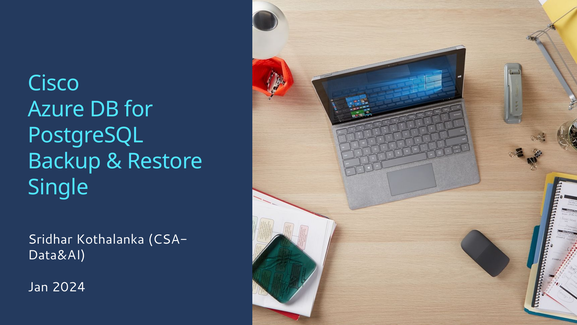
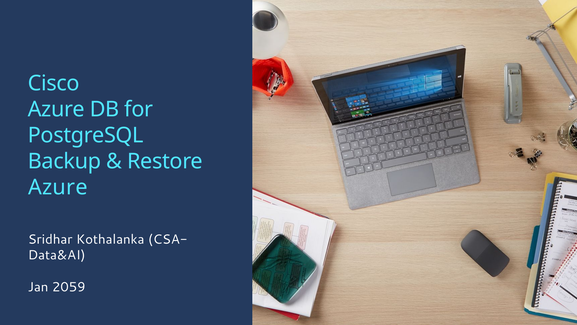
Single at (58, 187): Single -> Azure
2024: 2024 -> 2059
